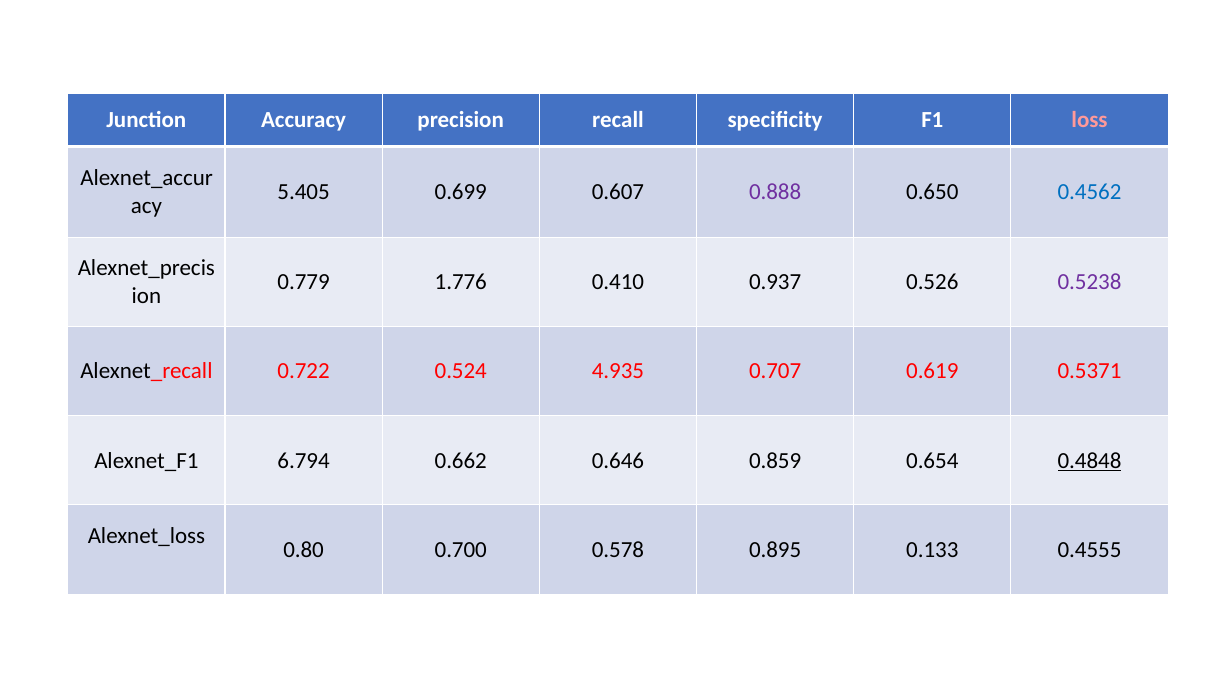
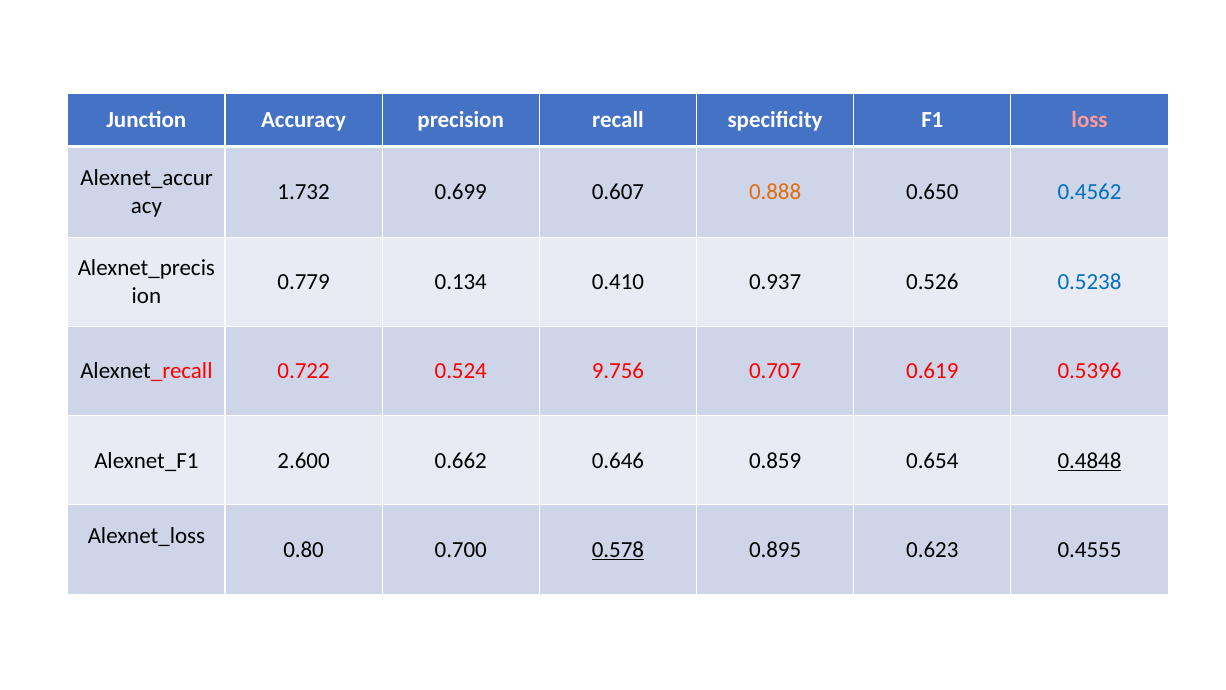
5.405: 5.405 -> 1.732
0.888 colour: purple -> orange
1.776: 1.776 -> 0.134
0.5238 colour: purple -> blue
4.935: 4.935 -> 9.756
0.5371: 0.5371 -> 0.5396
6.794: 6.794 -> 2.600
0.578 underline: none -> present
0.133: 0.133 -> 0.623
